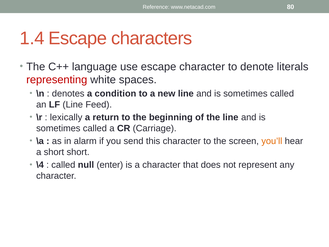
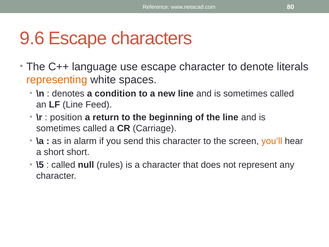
1.4: 1.4 -> 9.6
representing colour: red -> orange
lexically: lexically -> position
\4: \4 -> \5
enter: enter -> rules
